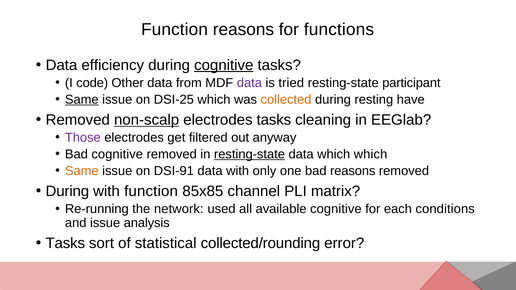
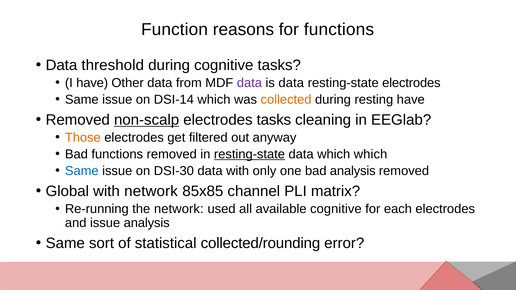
efficiency: efficiency -> threshold
cognitive at (224, 65) underline: present -> none
I code: code -> have
is tried: tried -> data
resting-state participant: participant -> electrodes
Same at (82, 99) underline: present -> none
DSI-25: DSI-25 -> DSI-14
Those colour: purple -> orange
Bad cognitive: cognitive -> functions
Same at (82, 171) colour: orange -> blue
DSI-91: DSI-91 -> DSI-30
bad reasons: reasons -> analysis
During at (67, 191): During -> Global
with function: function -> network
each conditions: conditions -> electrodes
Tasks at (65, 243): Tasks -> Same
